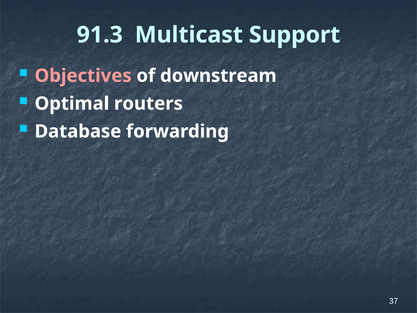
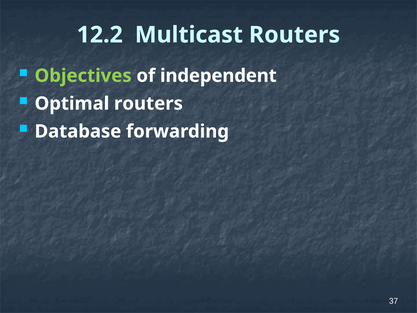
91.3: 91.3 -> 12.2
Multicast Support: Support -> Routers
Objectives colour: pink -> light green
downstream: downstream -> independent
